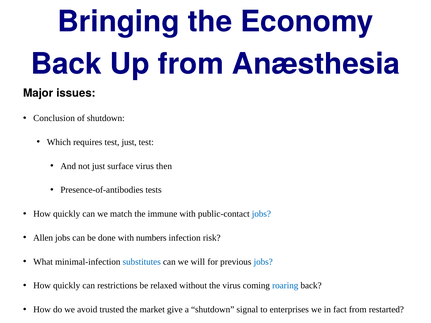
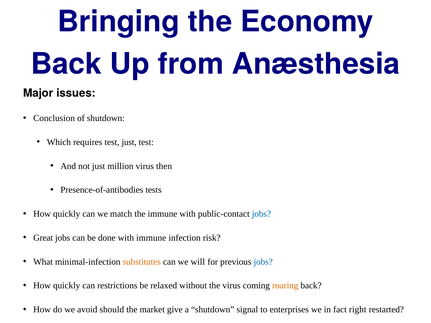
surface: surface -> million
Allen: Allen -> Great
with numbers: numbers -> immune
substitutes colour: blue -> orange
roaring colour: blue -> orange
trusted: trusted -> should
fact from: from -> right
